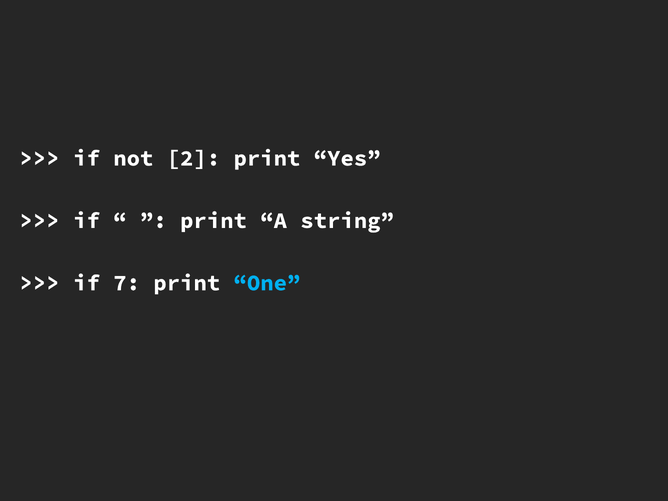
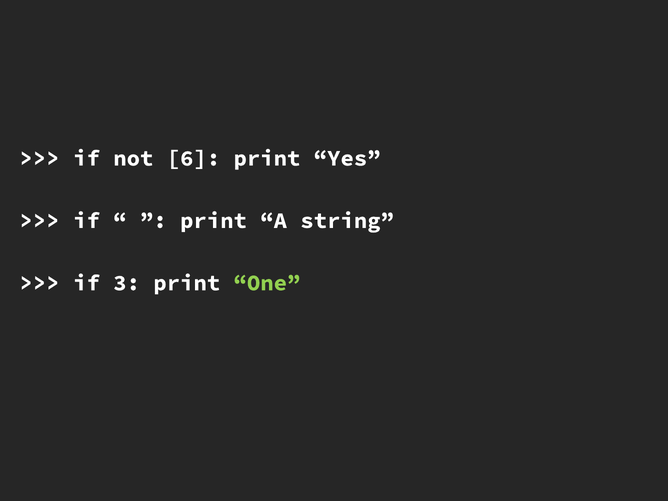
2: 2 -> 6
7: 7 -> 3
One colour: light blue -> light green
